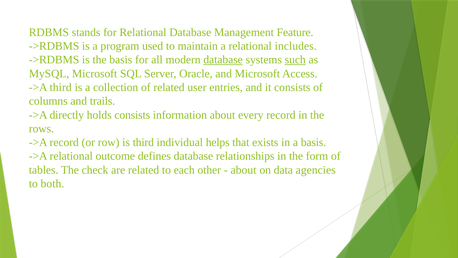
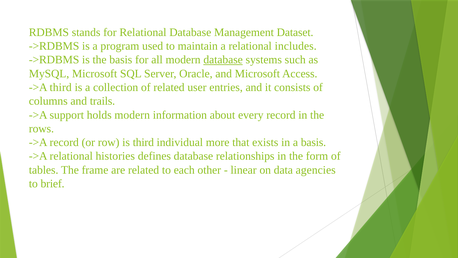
Feature: Feature -> Dataset
such underline: present -> none
directly: directly -> support
holds consists: consists -> modern
helps: helps -> more
outcome: outcome -> histories
check: check -> frame
about at (244, 170): about -> linear
both: both -> brief
